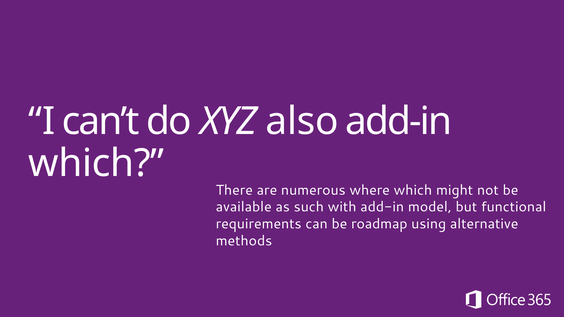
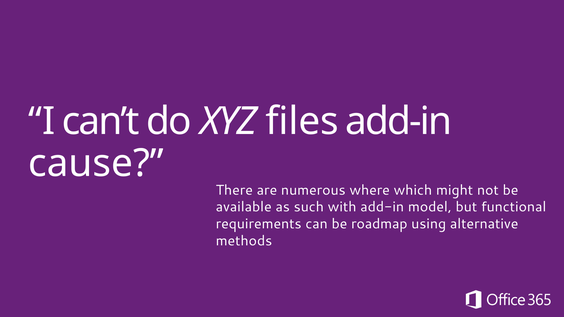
also: also -> files
which at (96, 164): which -> cause
